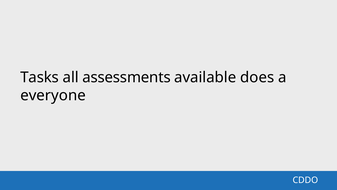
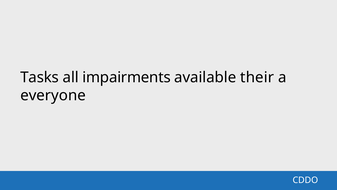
assessments: assessments -> impairments
does: does -> their
